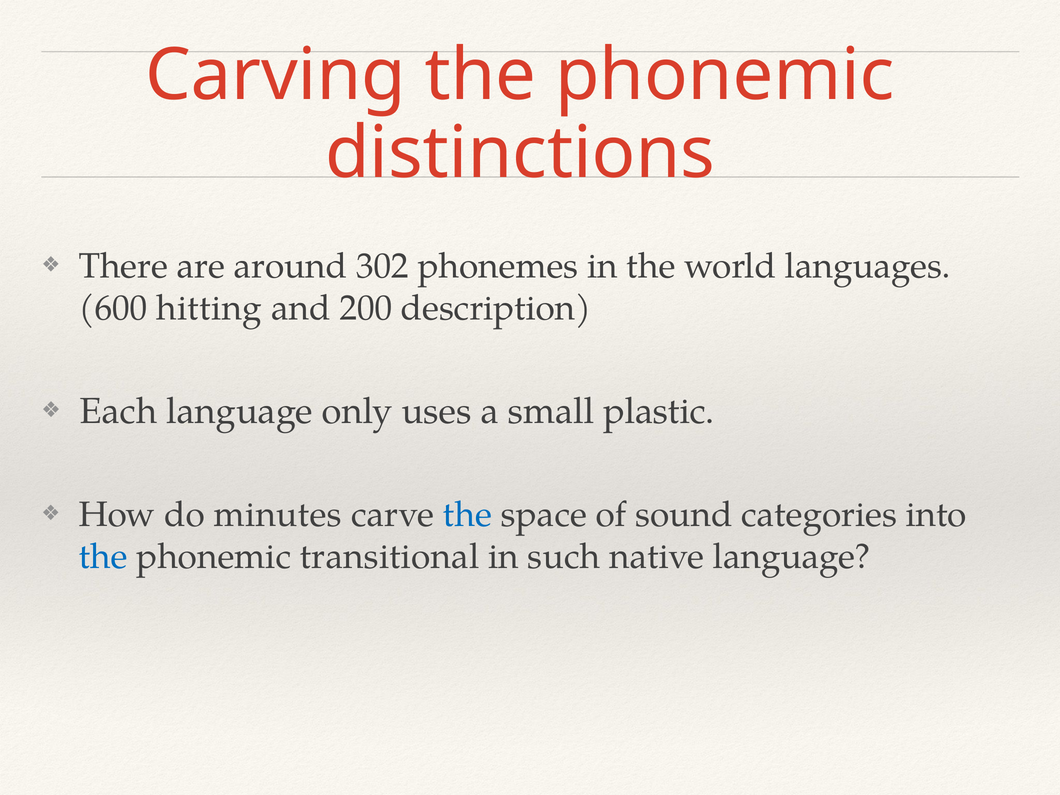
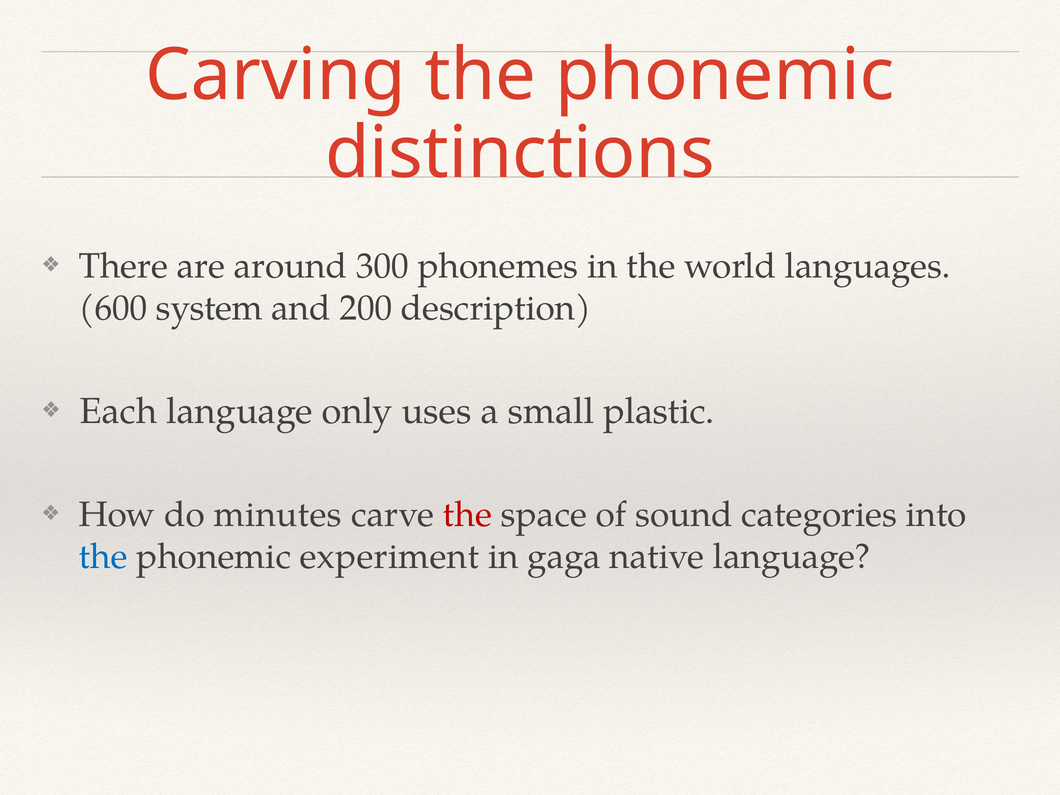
302: 302 -> 300
hitting: hitting -> system
the at (467, 514) colour: blue -> red
transitional: transitional -> experiment
such: such -> gaga
